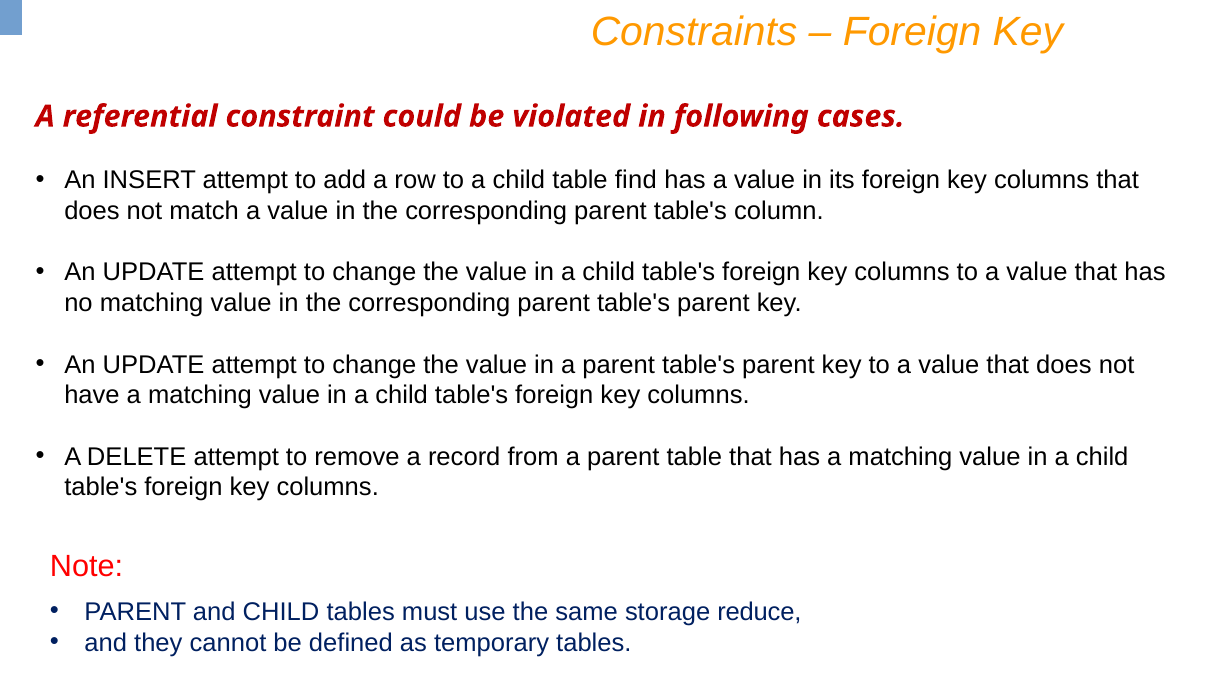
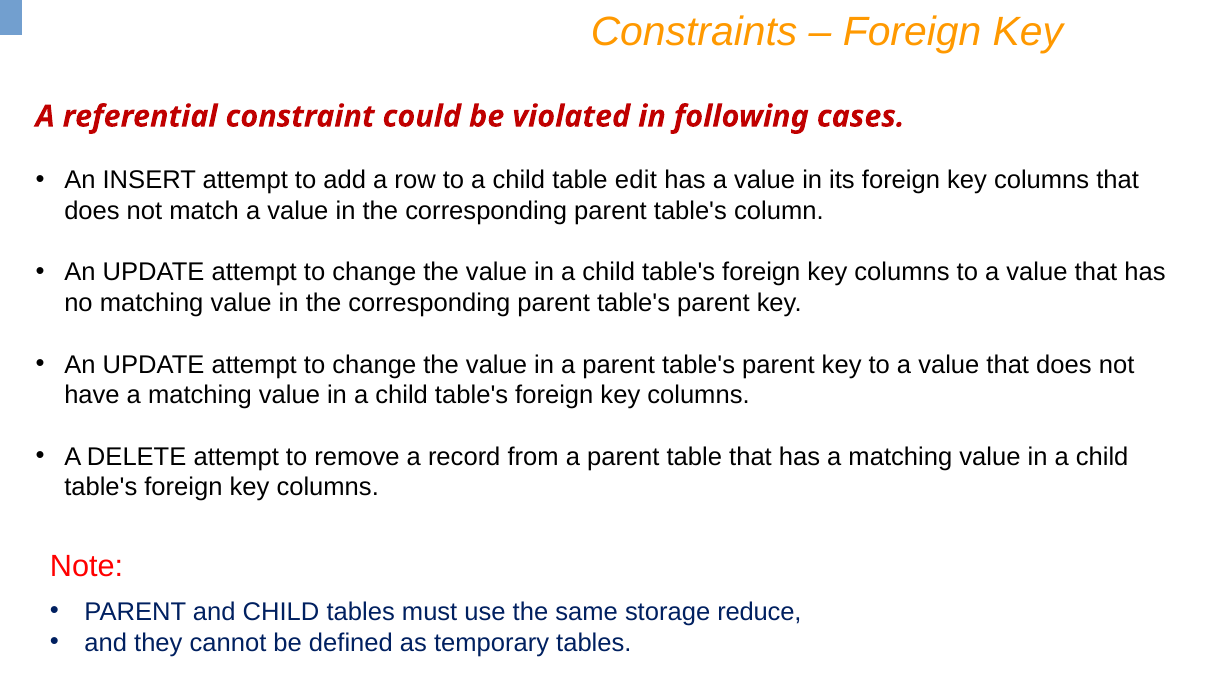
find: find -> edit
